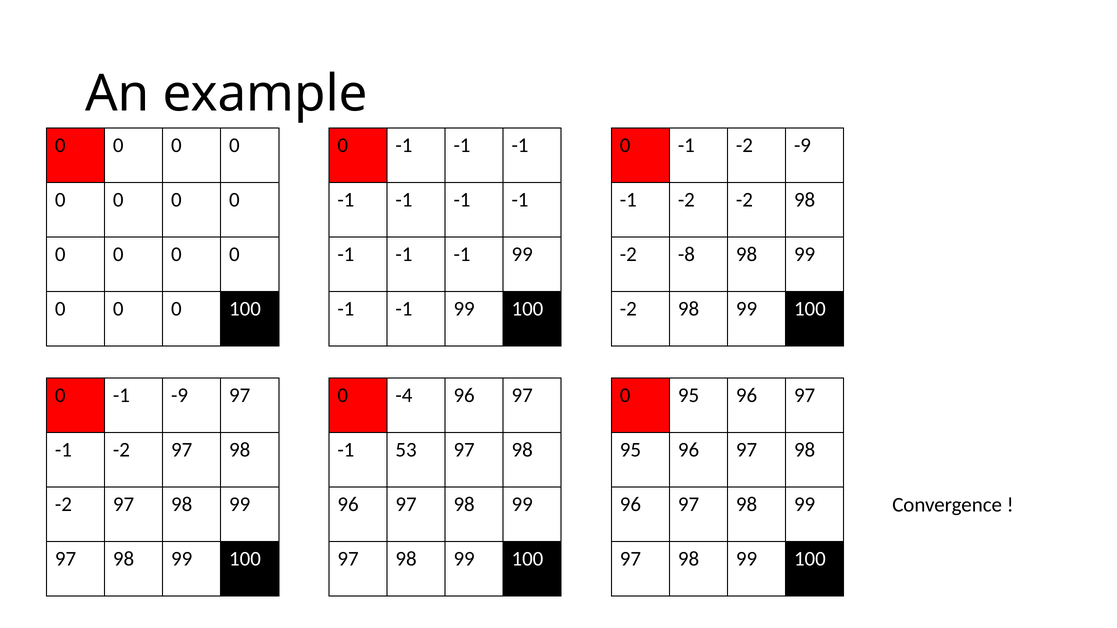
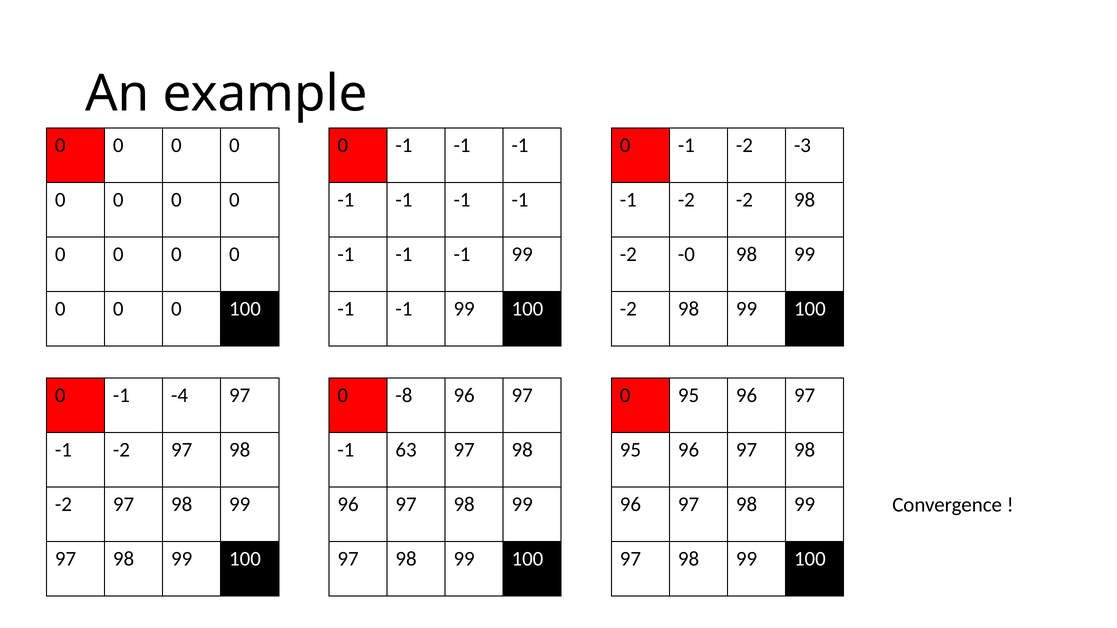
-2 -9: -9 -> -3
-8: -8 -> -0
-1 -9: -9 -> -4
-4: -4 -> -8
53: 53 -> 63
